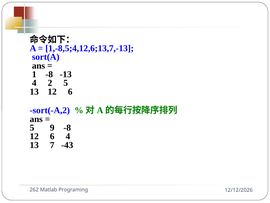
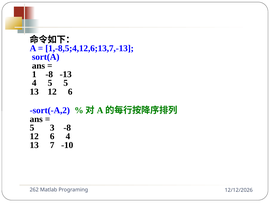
4 2: 2 -> 5
9: 9 -> 3
-43: -43 -> -10
